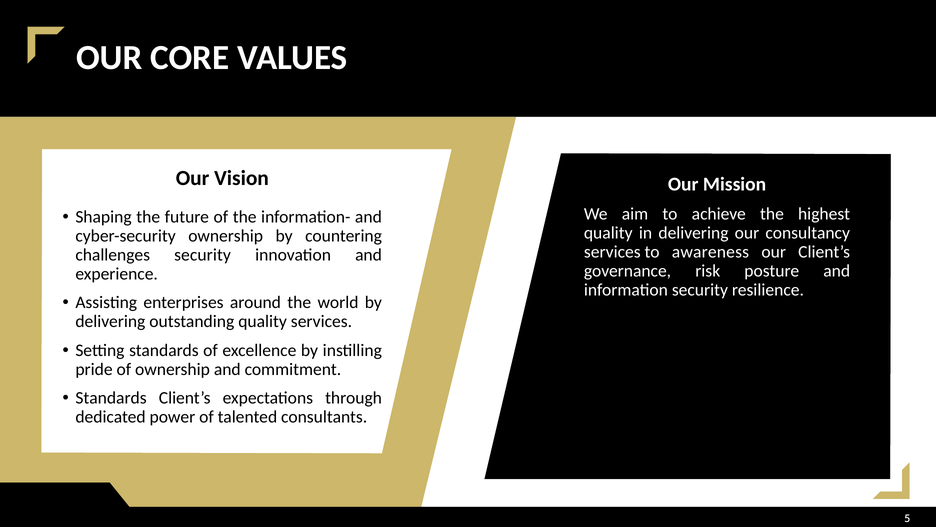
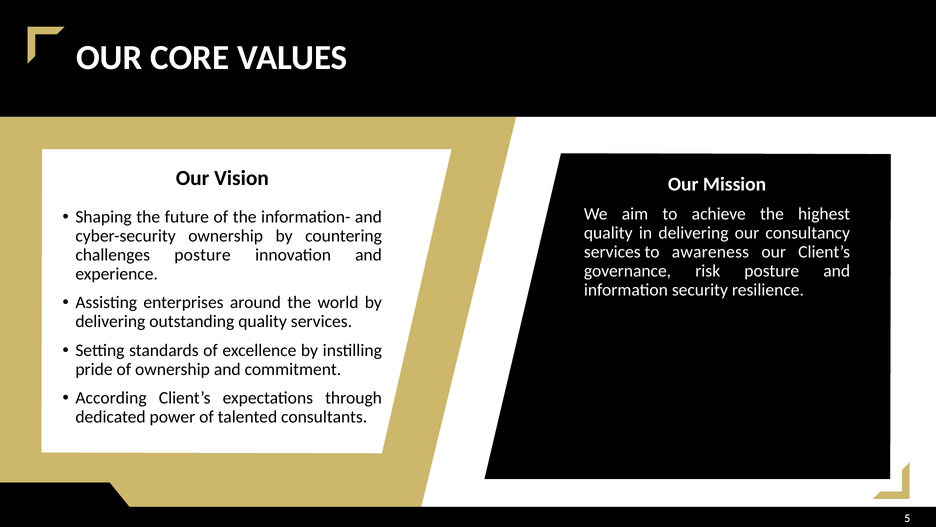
challenges security: security -> posture
Standards at (111, 398): Standards -> According
